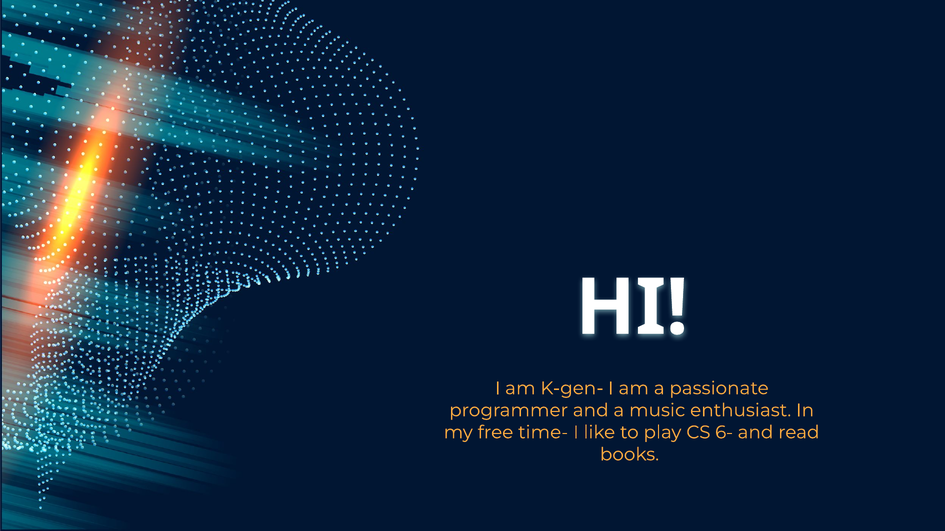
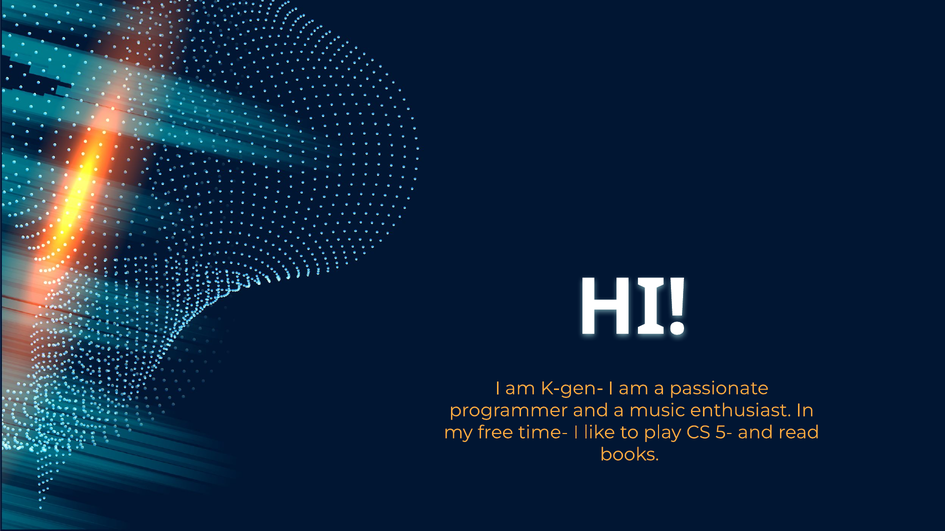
6-: 6- -> 5-
